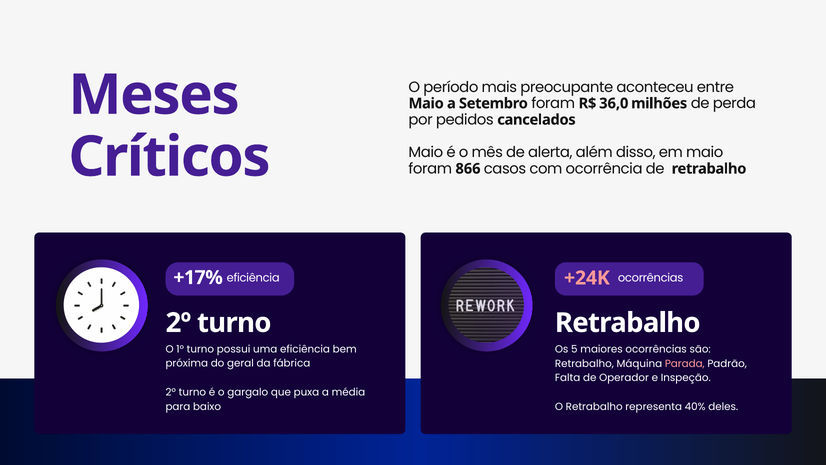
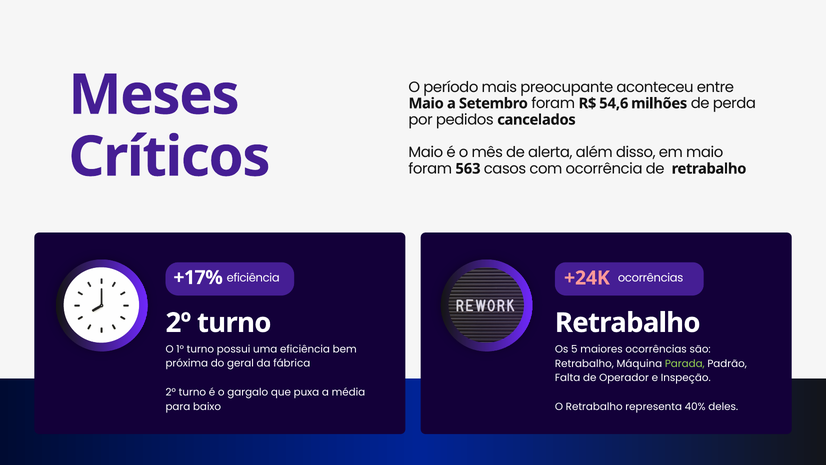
36,0: 36,0 -> 54,6
866: 866 -> 563
Parada colour: pink -> light green
